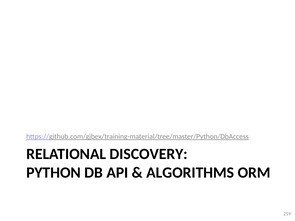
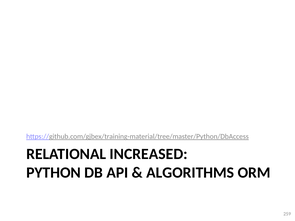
DISCOVERY: DISCOVERY -> INCREASED
